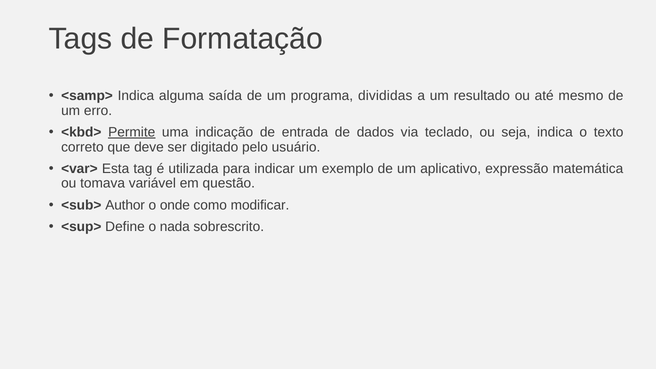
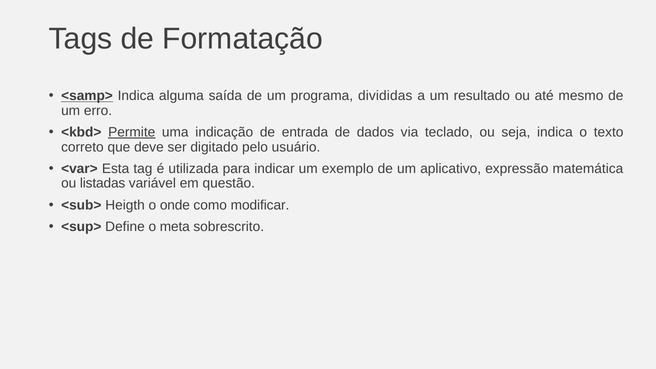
<samp> underline: none -> present
tomava: tomava -> listadas
Author: Author -> Heigth
nada: nada -> meta
